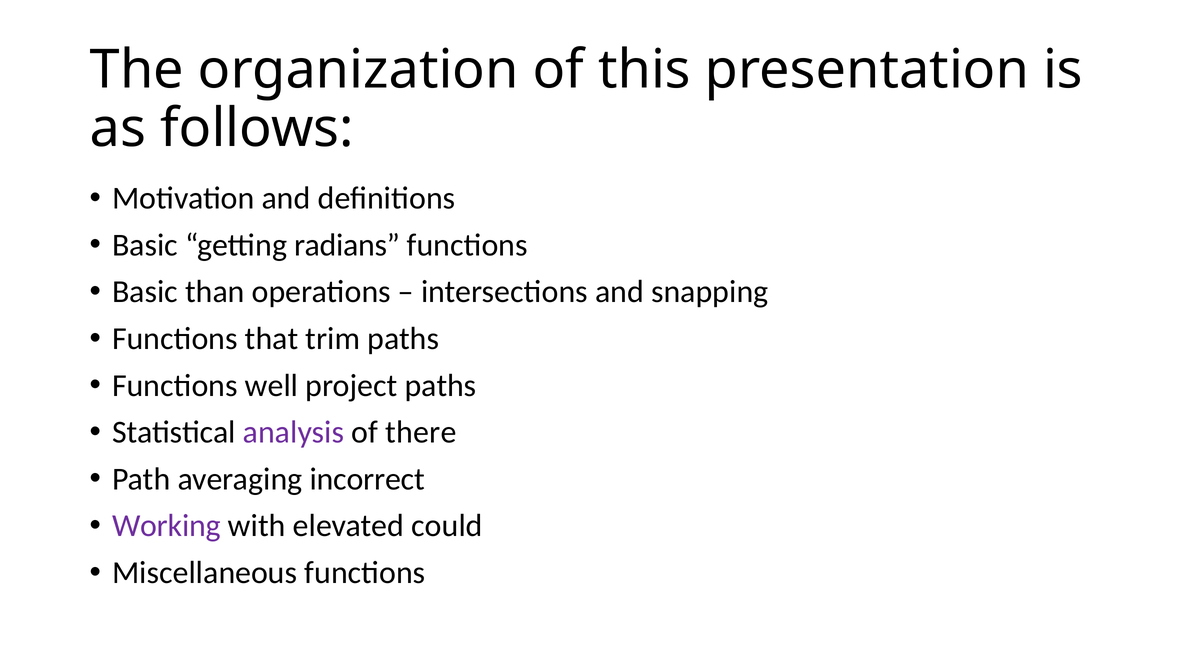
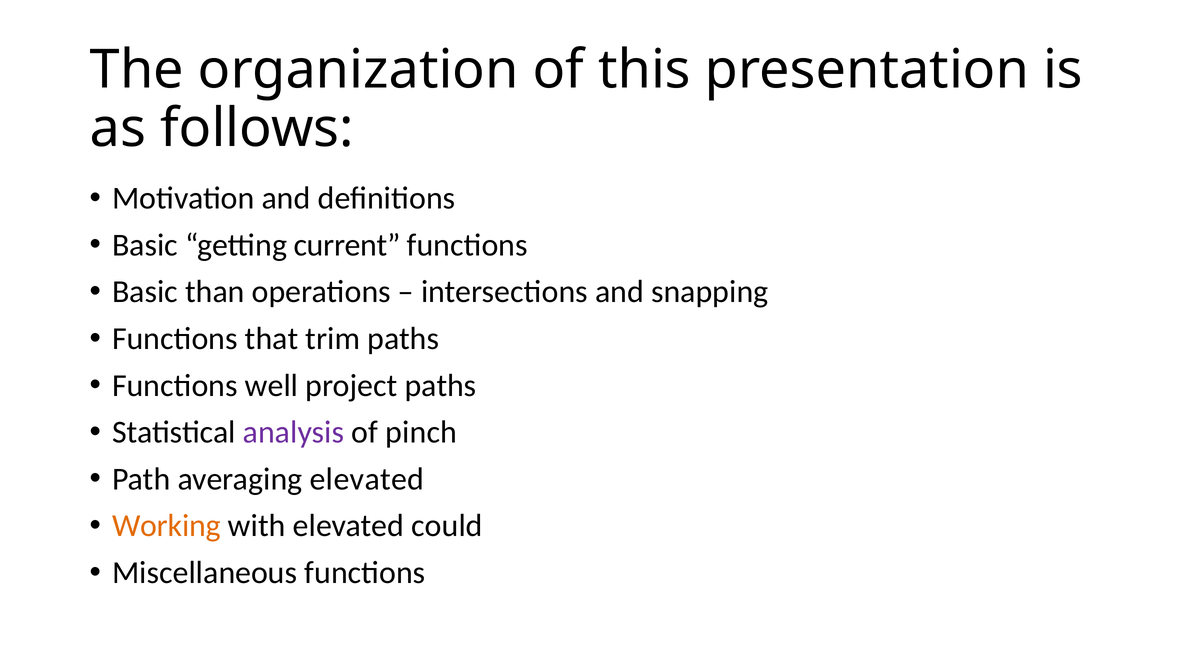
radians: radians -> current
there: there -> pinch
averaging incorrect: incorrect -> elevated
Working colour: purple -> orange
